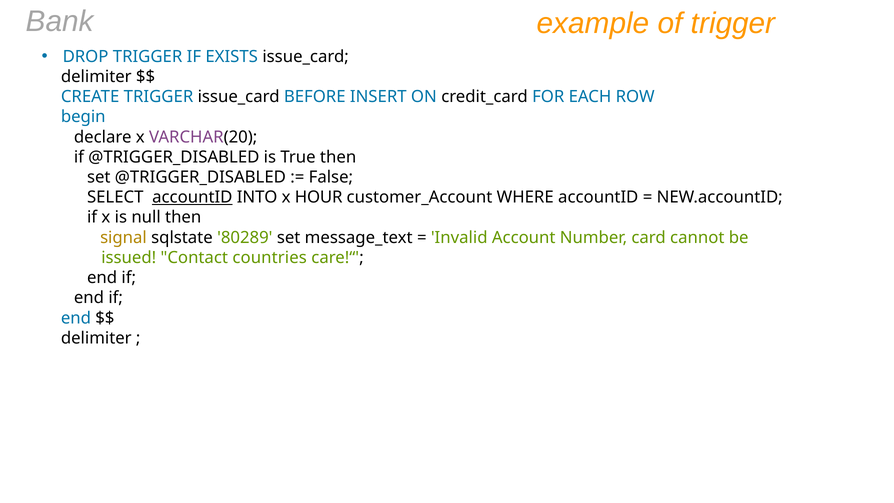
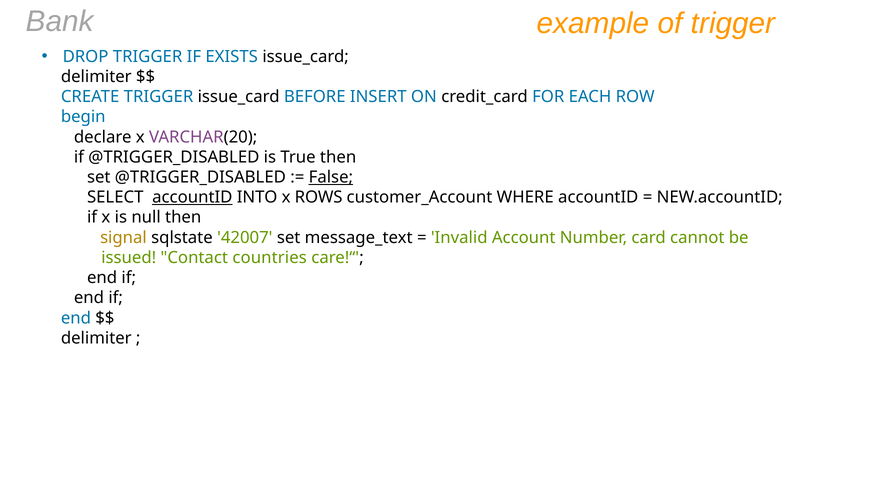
False underline: none -> present
HOUR: HOUR -> ROWS
80289: 80289 -> 42007
